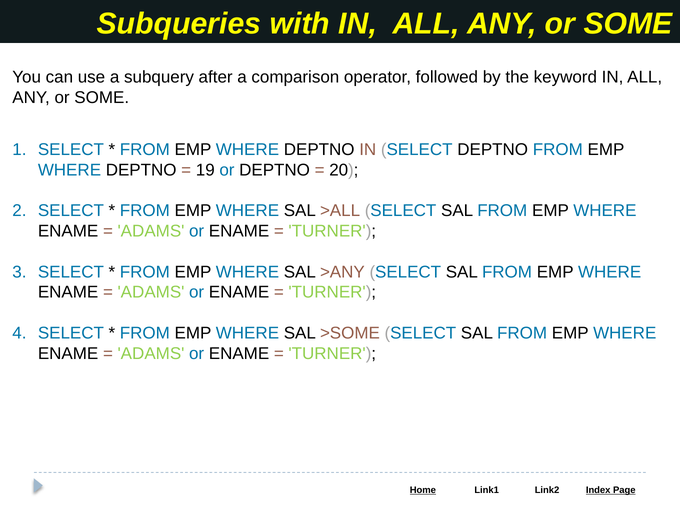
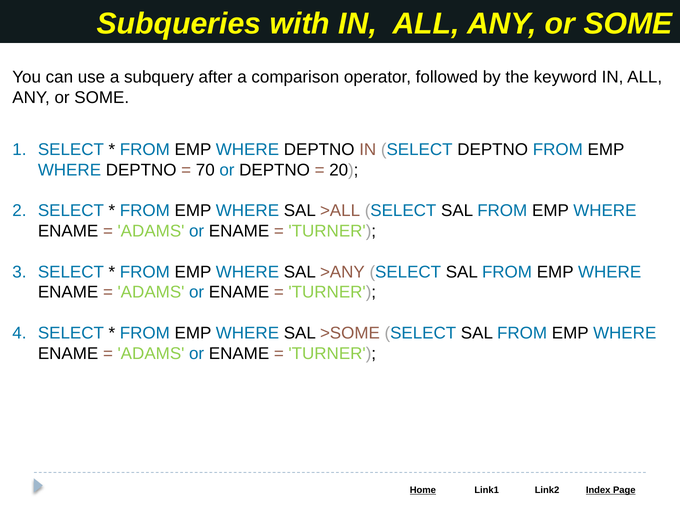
19: 19 -> 70
